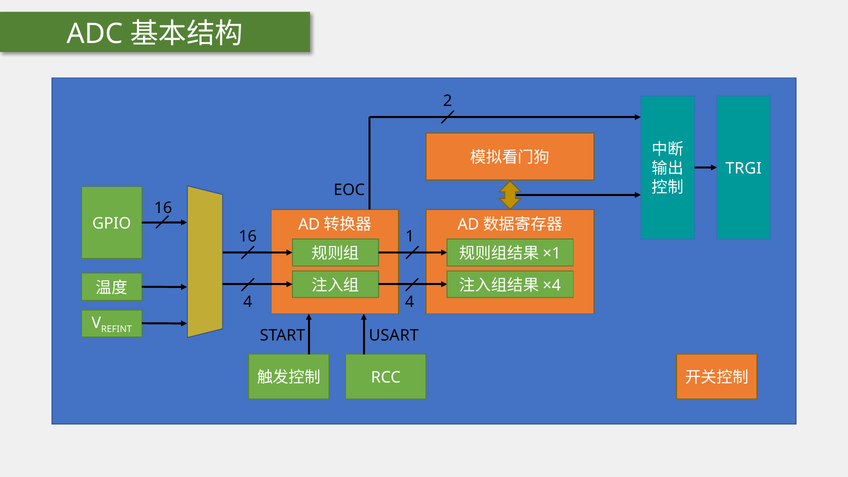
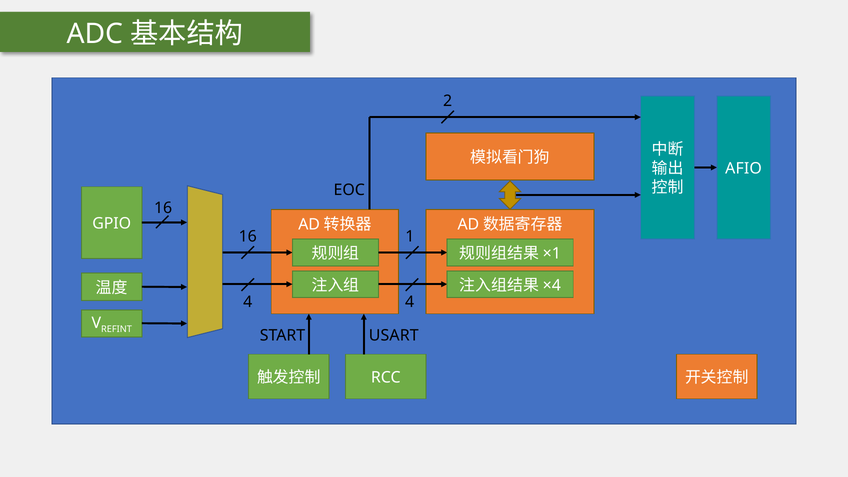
TRGI: TRGI -> AFIO
